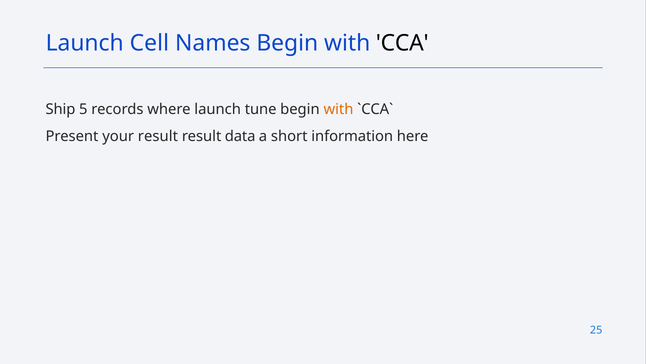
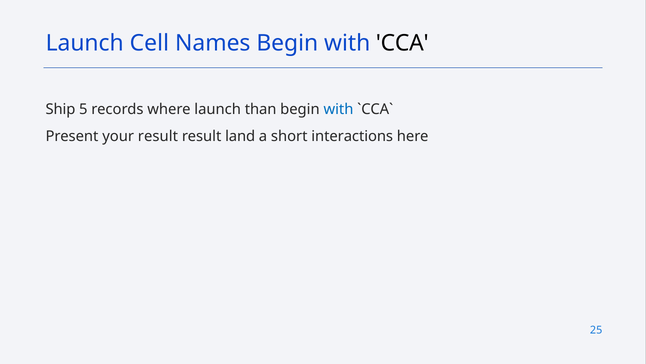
tune: tune -> than
with at (338, 109) colour: orange -> blue
data: data -> land
information: information -> interactions
